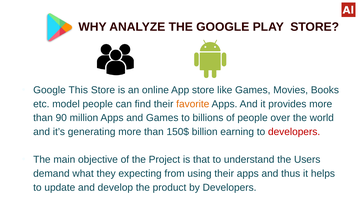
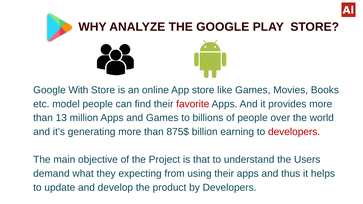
This: This -> With
favorite colour: orange -> red
90: 90 -> 13
150$: 150$ -> 875$
